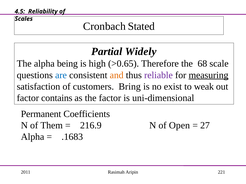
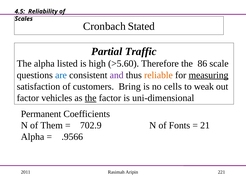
Widely: Widely -> Traffic
being: being -> listed
>0.65: >0.65 -> >5.60
68: 68 -> 86
and colour: orange -> purple
reliable colour: purple -> orange
exist: exist -> cells
contains: contains -> vehicles
the at (91, 98) underline: none -> present
216.9: 216.9 -> 702.9
Open: Open -> Fonts
27: 27 -> 21
.1683: .1683 -> .9566
